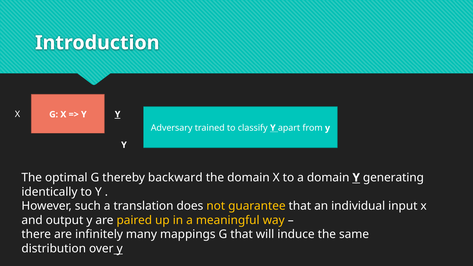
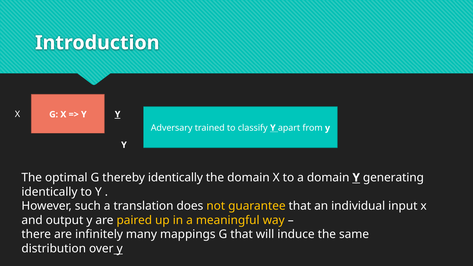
thereby backward: backward -> identically
